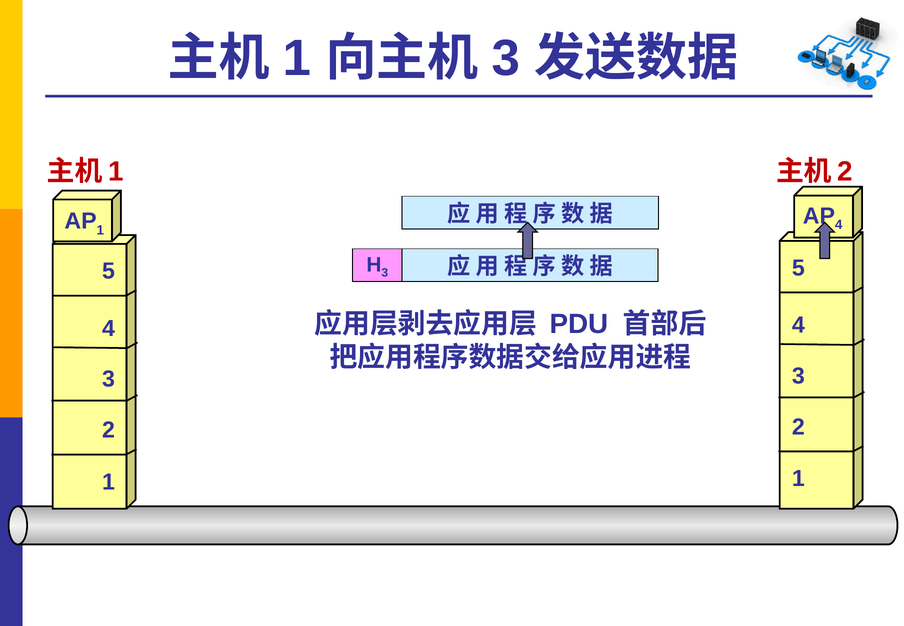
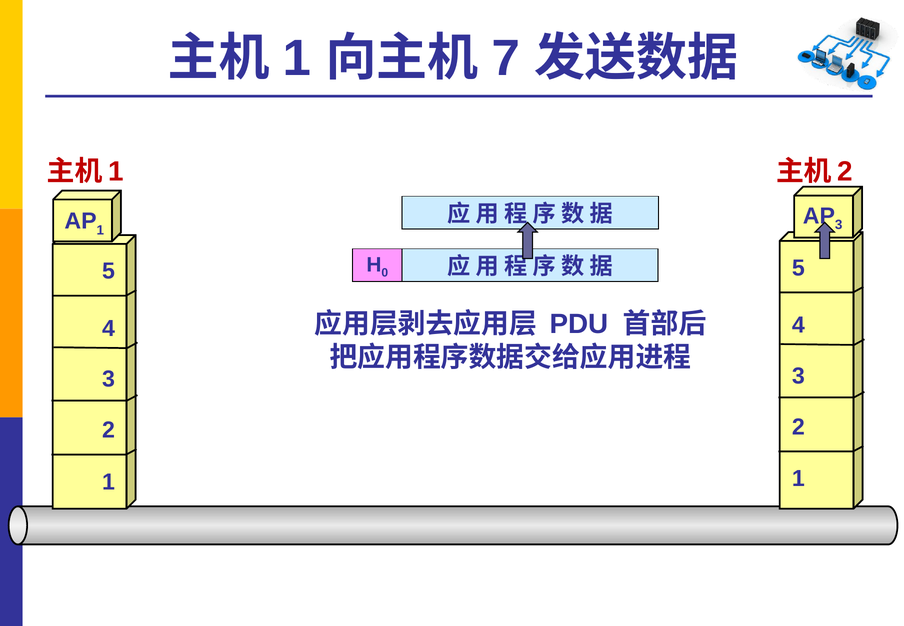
3 at (506, 58): 3 -> 7
4 at (839, 225): 4 -> 3
3 at (385, 273): 3 -> 0
